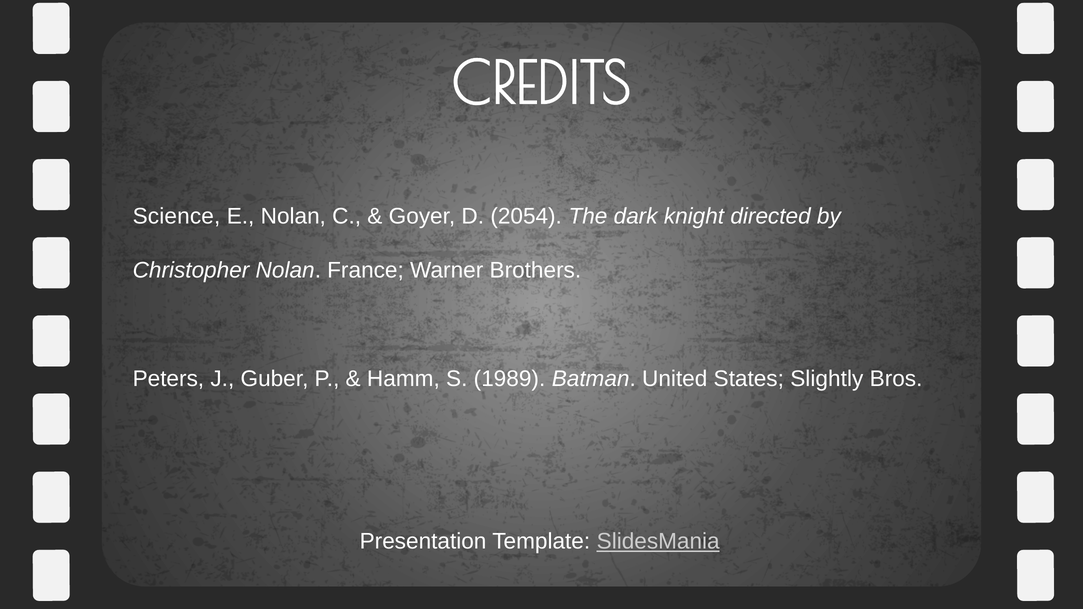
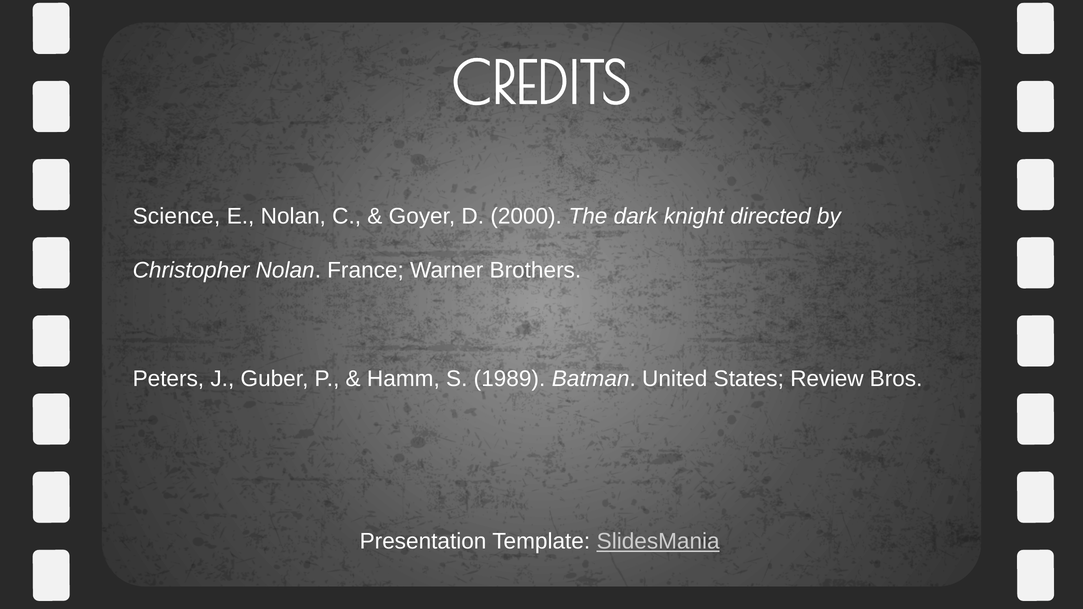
2054: 2054 -> 2000
Slightly: Slightly -> Review
